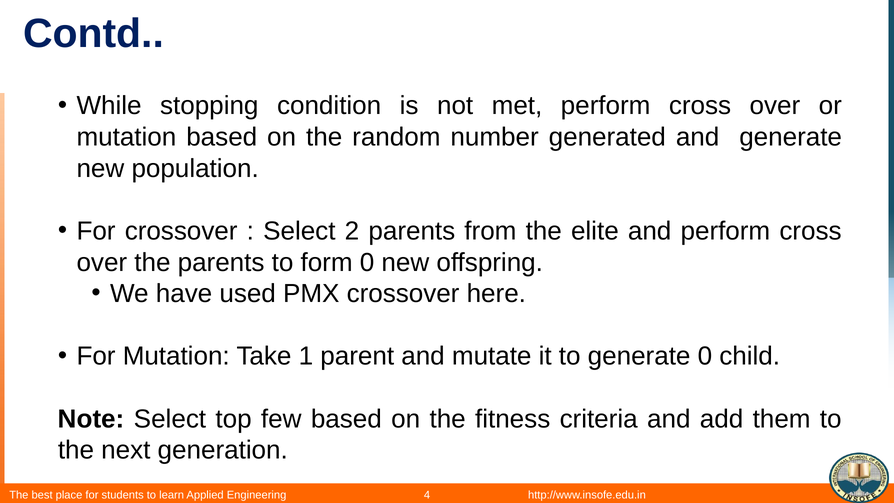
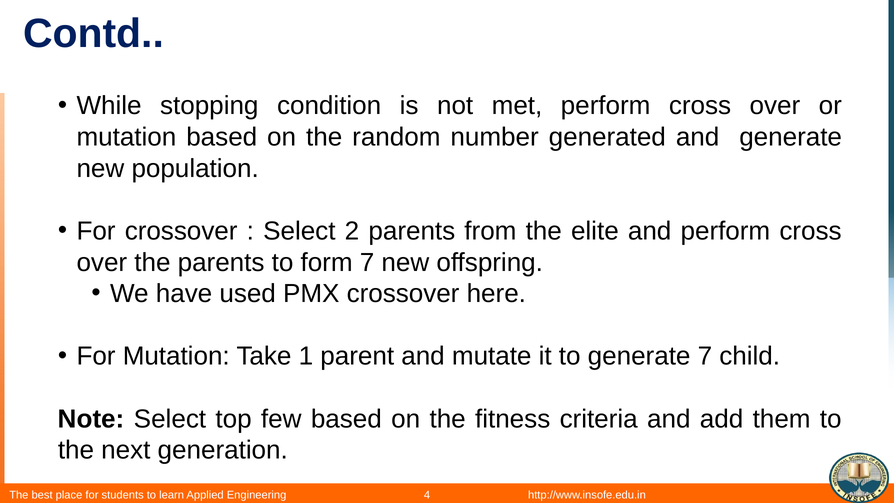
form 0: 0 -> 7
generate 0: 0 -> 7
